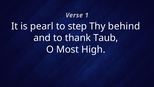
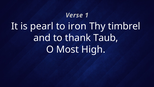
step: step -> iron
behind: behind -> timbrel
